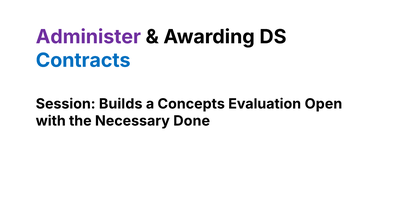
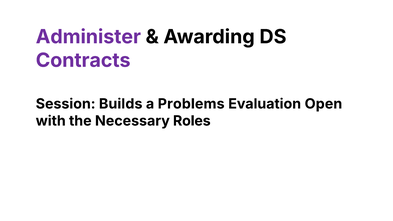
Contracts colour: blue -> purple
Concepts: Concepts -> Problems
Done: Done -> Roles
